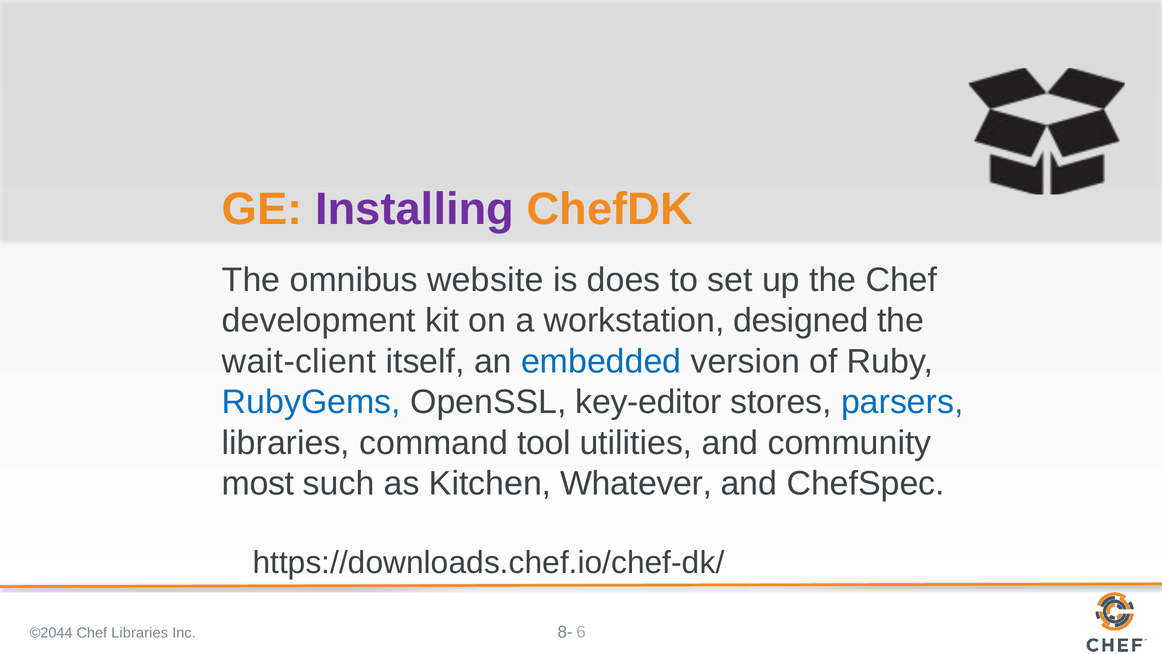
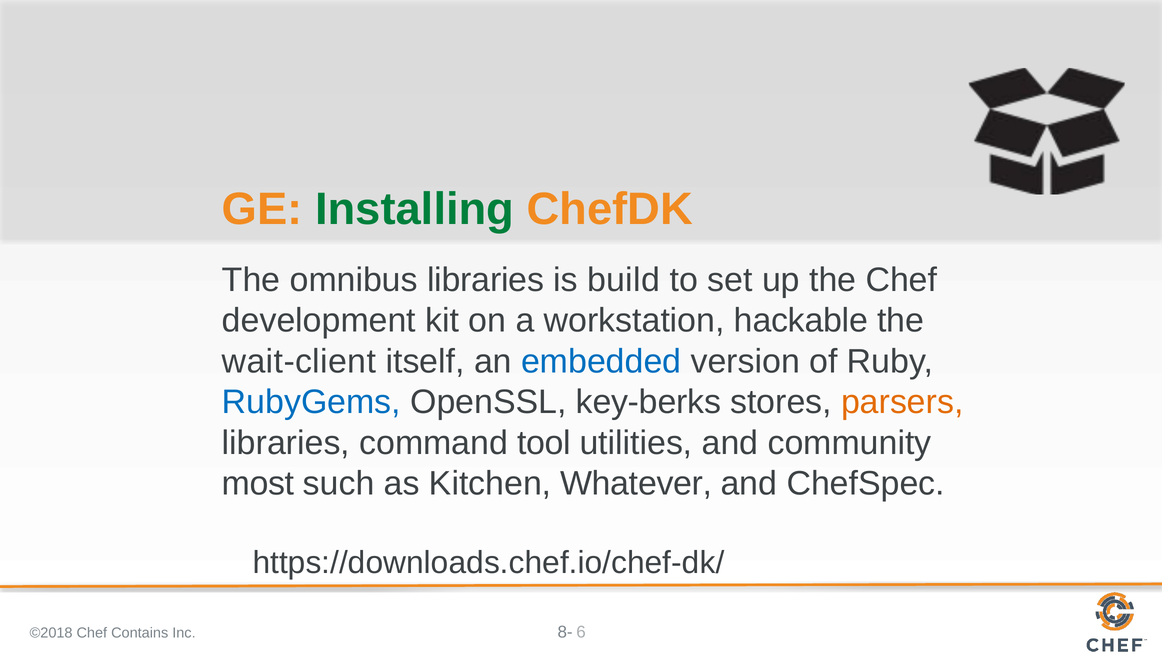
Installing colour: purple -> green
omnibus website: website -> libraries
does: does -> build
designed: designed -> hackable
key-editor: key-editor -> key-berks
parsers colour: blue -> orange
©2044: ©2044 -> ©2018
Chef Libraries: Libraries -> Contains
